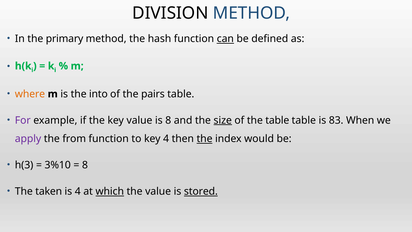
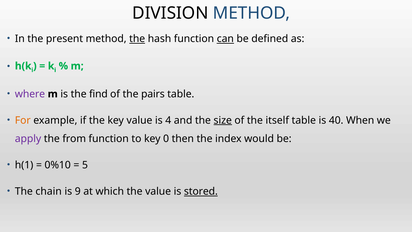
primary: primary -> present
the at (137, 39) underline: none -> present
where colour: orange -> purple
into: into -> find
For colour: purple -> orange
is 8: 8 -> 4
the table: table -> itself
83: 83 -> 40
key 4: 4 -> 0
the at (205, 139) underline: present -> none
h(3: h(3 -> h(1
3%10: 3%10 -> 0%10
8 at (85, 165): 8 -> 5
taken: taken -> chain
is 4: 4 -> 9
which underline: present -> none
